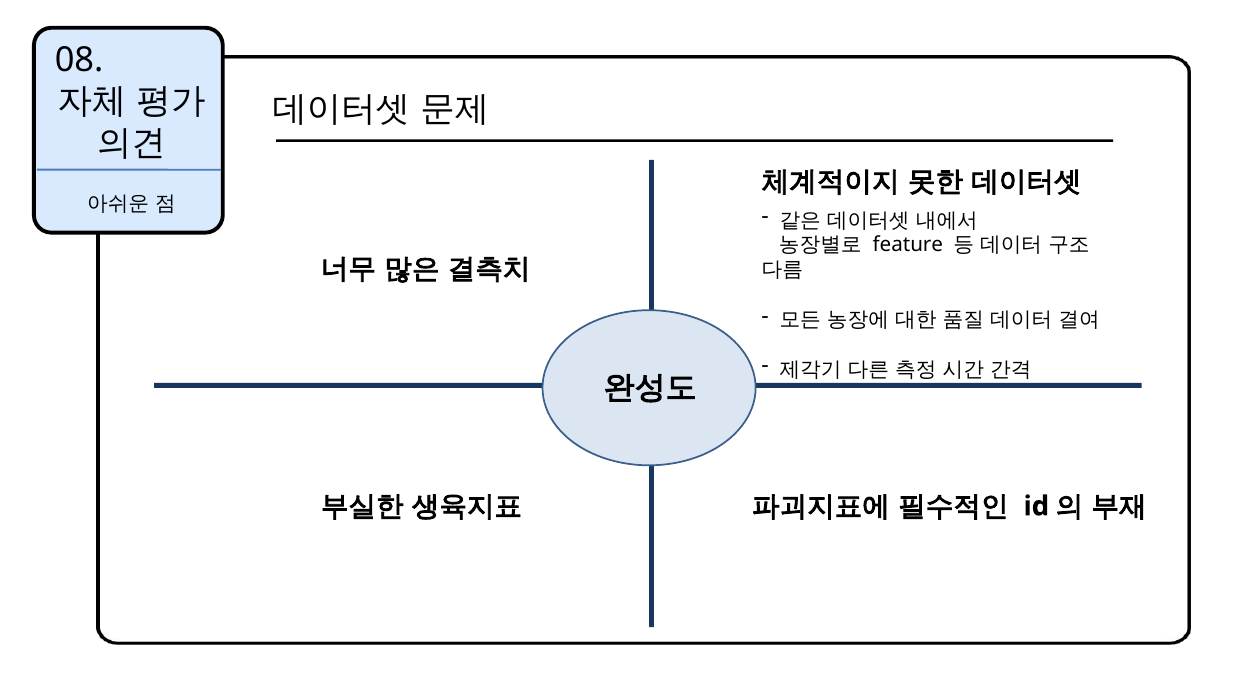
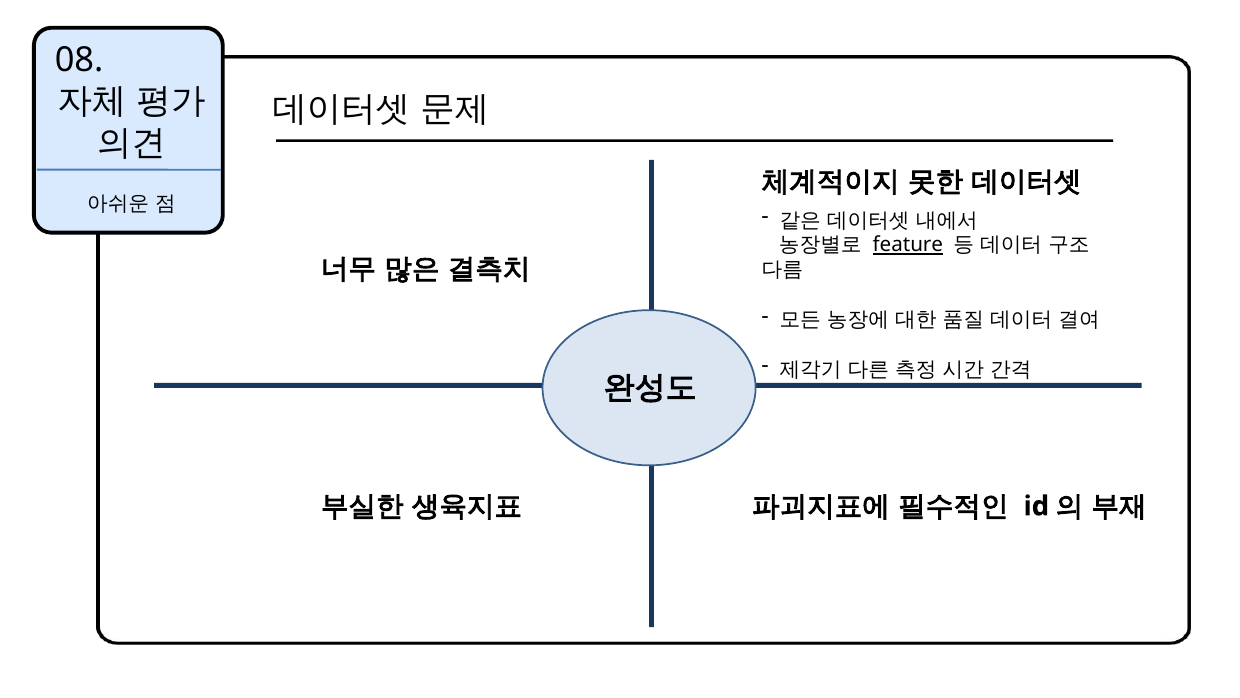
feature underline: none -> present
